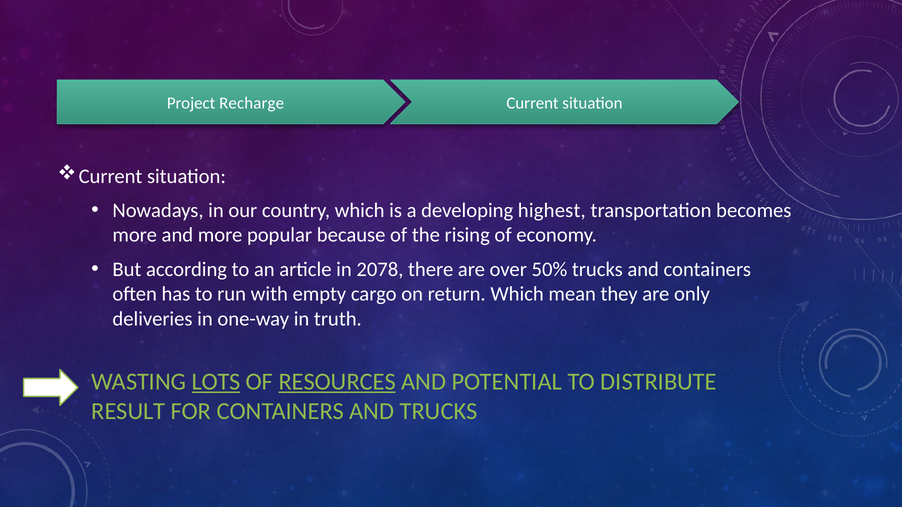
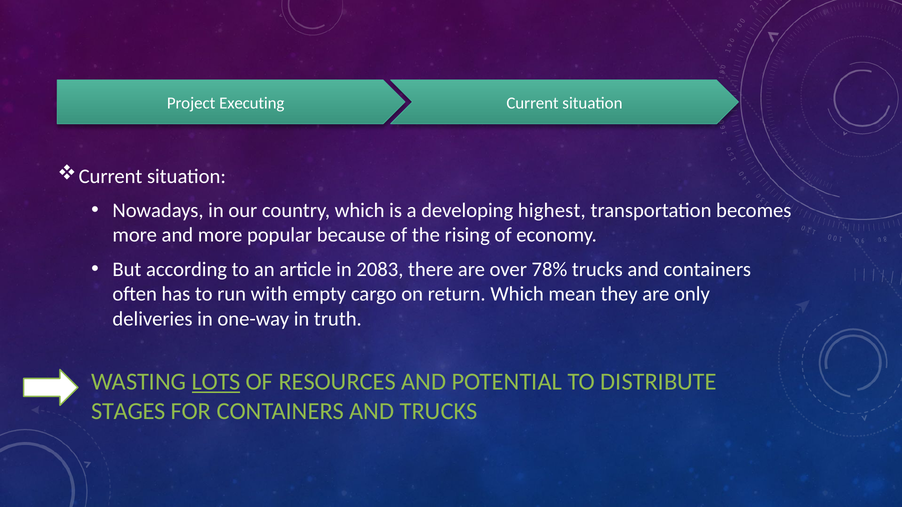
Recharge: Recharge -> Executing
2078: 2078 -> 2083
50%: 50% -> 78%
RESOURCES underline: present -> none
RESULT: RESULT -> STAGES
